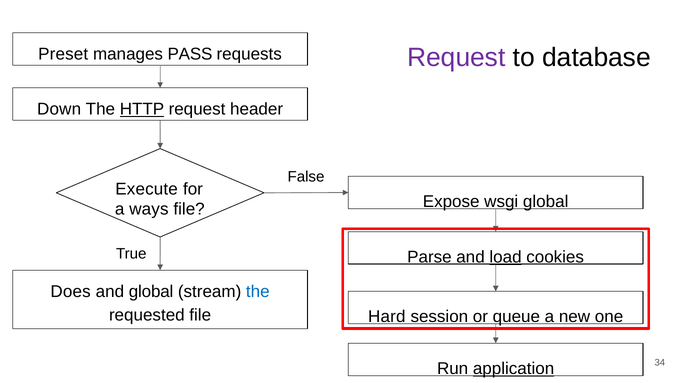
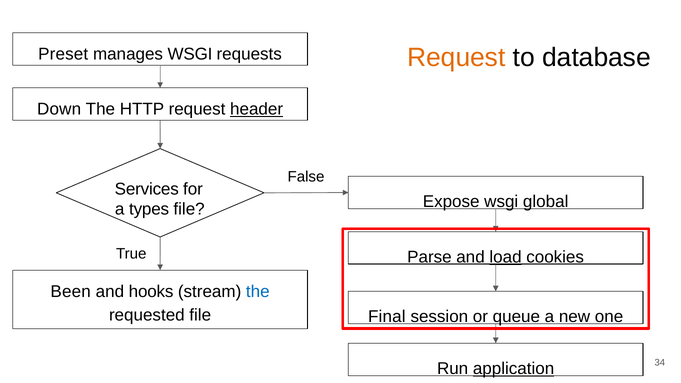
Request at (456, 58) colour: purple -> orange
manages PASS: PASS -> WSGI
HTTP underline: present -> none
header underline: none -> present
Execute: Execute -> Services
ways: ways -> types
Does: Does -> Been
and global: global -> hooks
Hard: Hard -> Final
